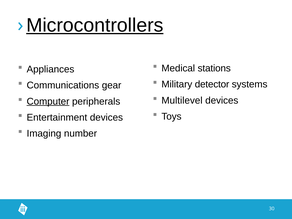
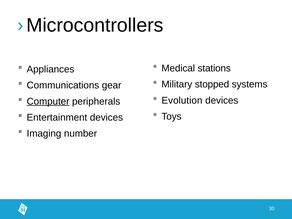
Microcontrollers underline: present -> none
detector: detector -> stopped
Multilevel: Multilevel -> Evolution
